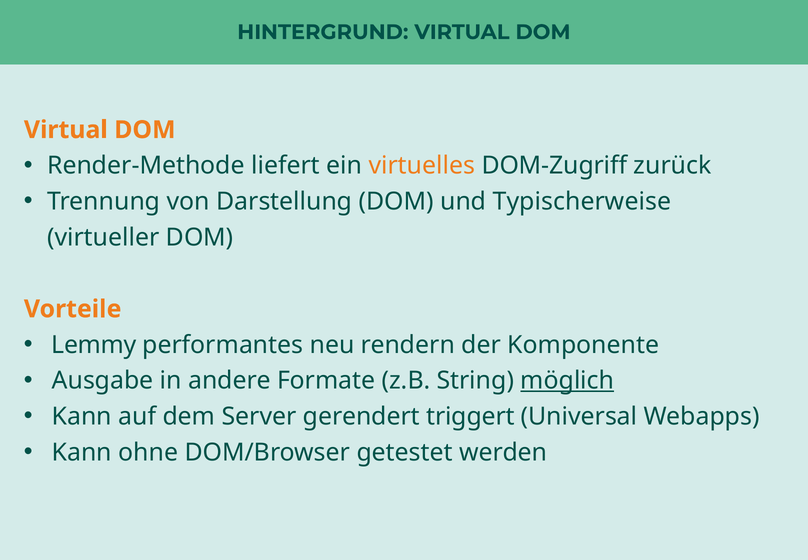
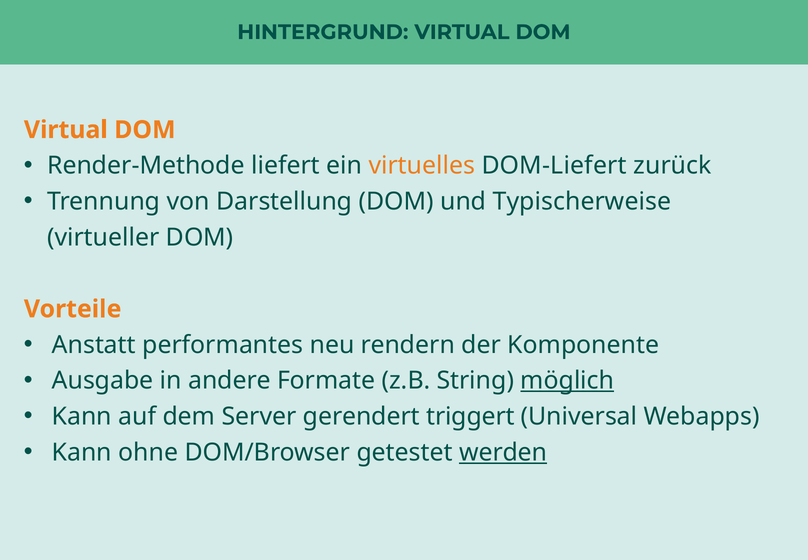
DOM-Zugriff: DOM-Zugriff -> DOM-Liefert
Lemmy: Lemmy -> Anstatt
werden underline: none -> present
